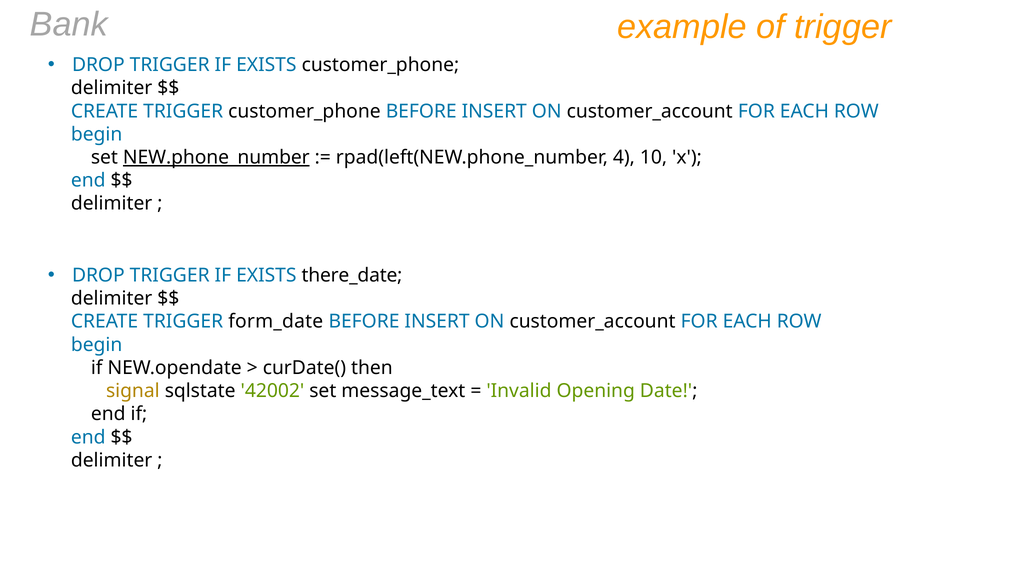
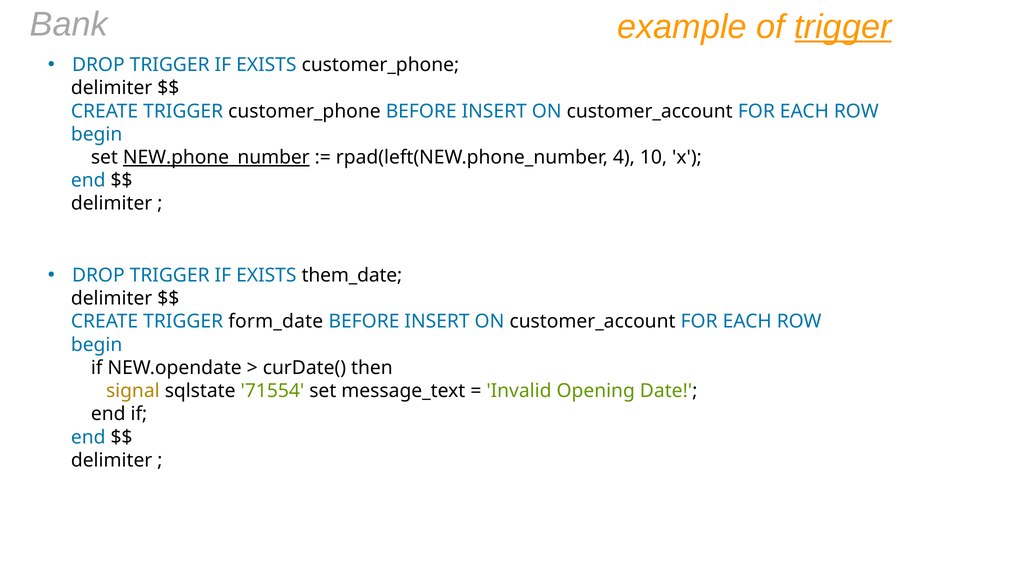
trigger at (843, 27) underline: none -> present
there_date: there_date -> them_date
42002: 42002 -> 71554
